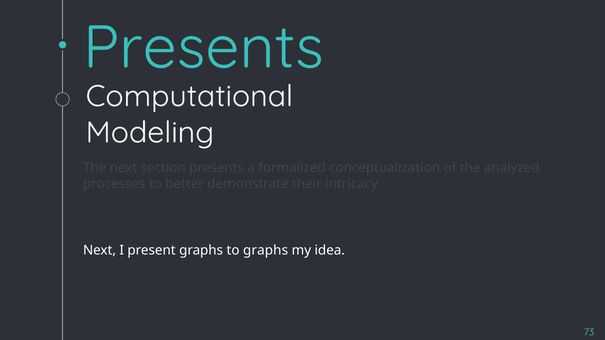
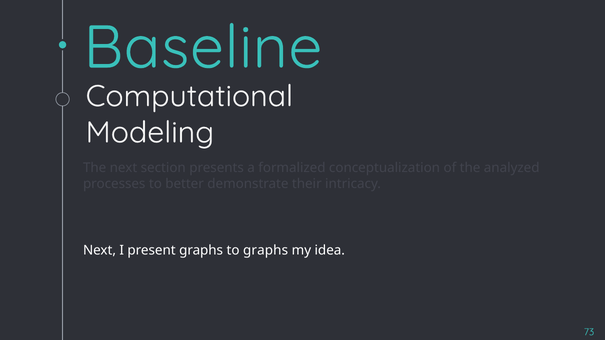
Presents at (203, 48): Presents -> Baseline
